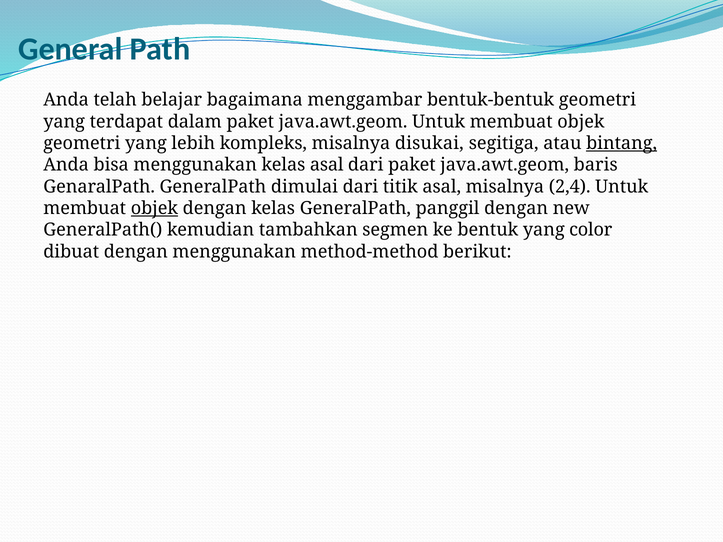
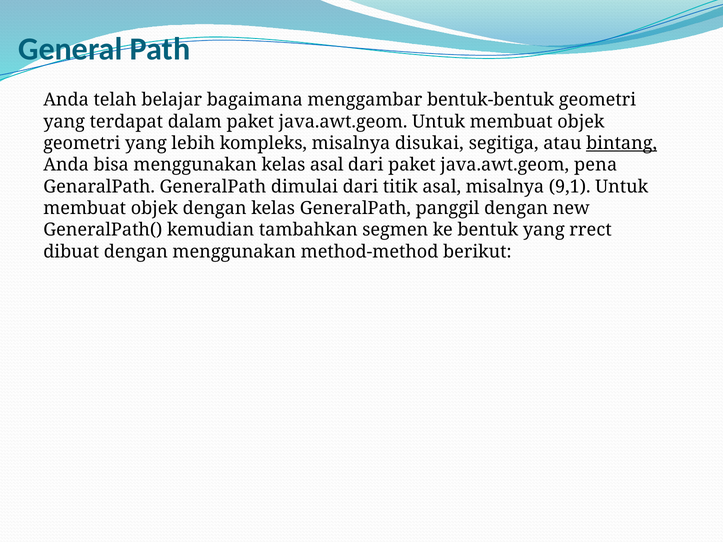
baris: baris -> pena
2,4: 2,4 -> 9,1
objek at (154, 208) underline: present -> none
color: color -> rrect
